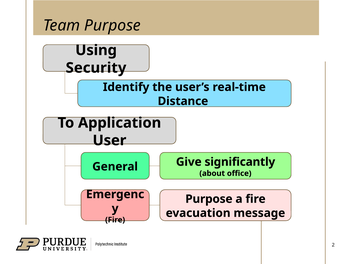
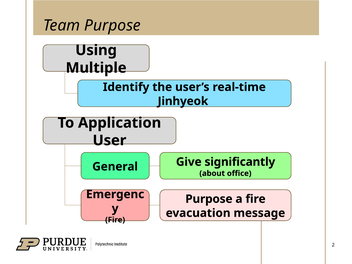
Security: Security -> Multiple
Distance: Distance -> Jinhyeok
